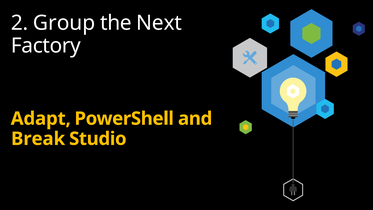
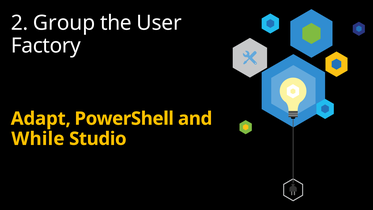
Next: Next -> User
Break: Break -> While
